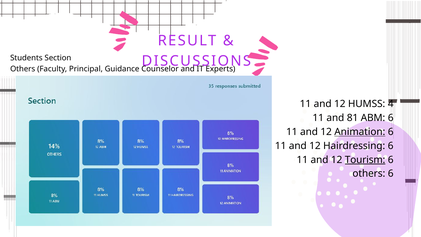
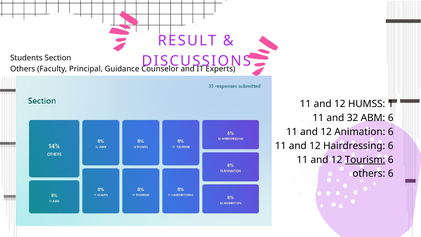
4: 4 -> 1
81: 81 -> 32
Animation underline: present -> none
